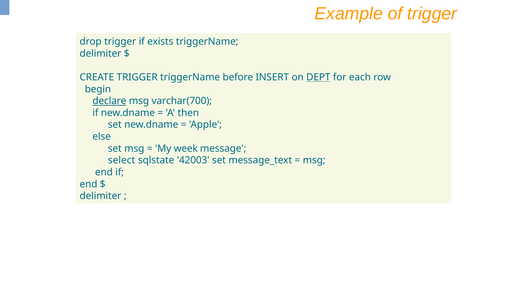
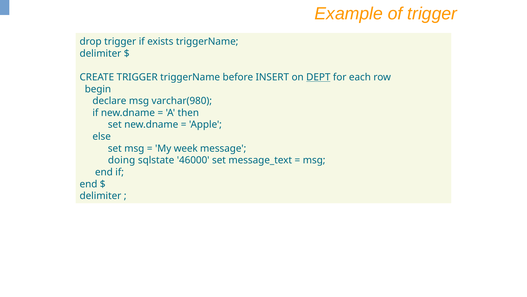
declare underline: present -> none
varchar(700: varchar(700 -> varchar(980
select: select -> doing
42003: 42003 -> 46000
